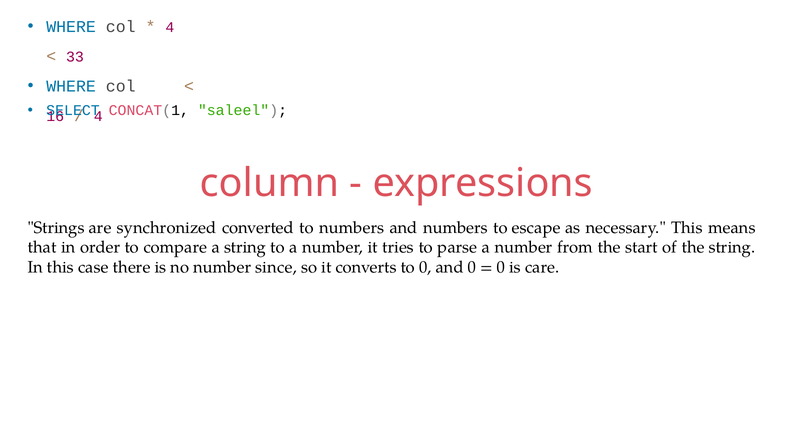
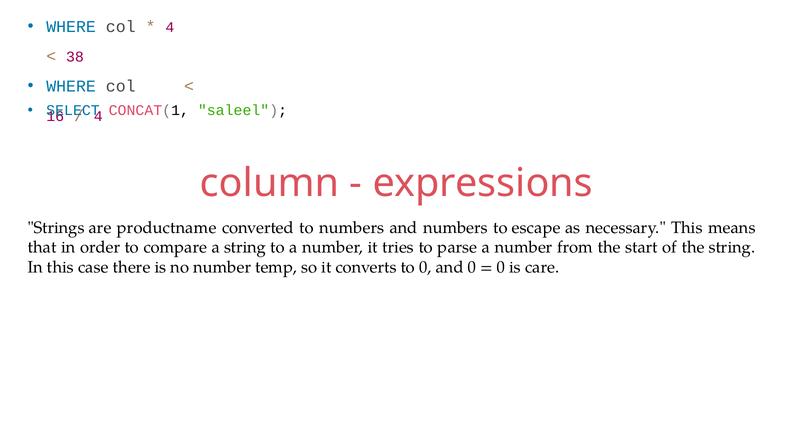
33: 33 -> 38
synchronized: synchronized -> productname
since: since -> temp
